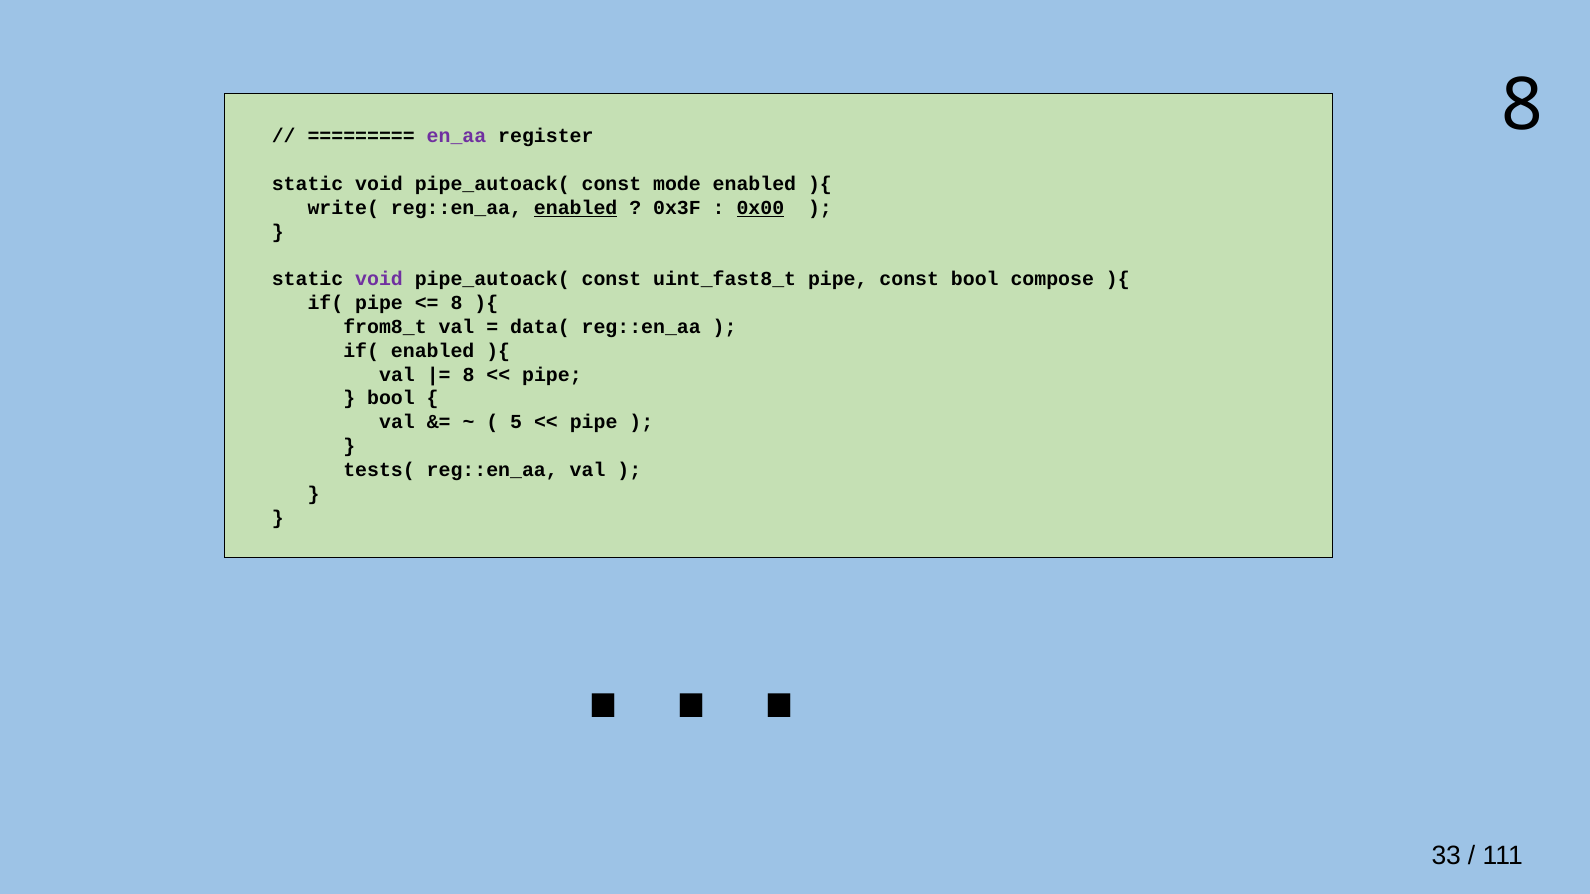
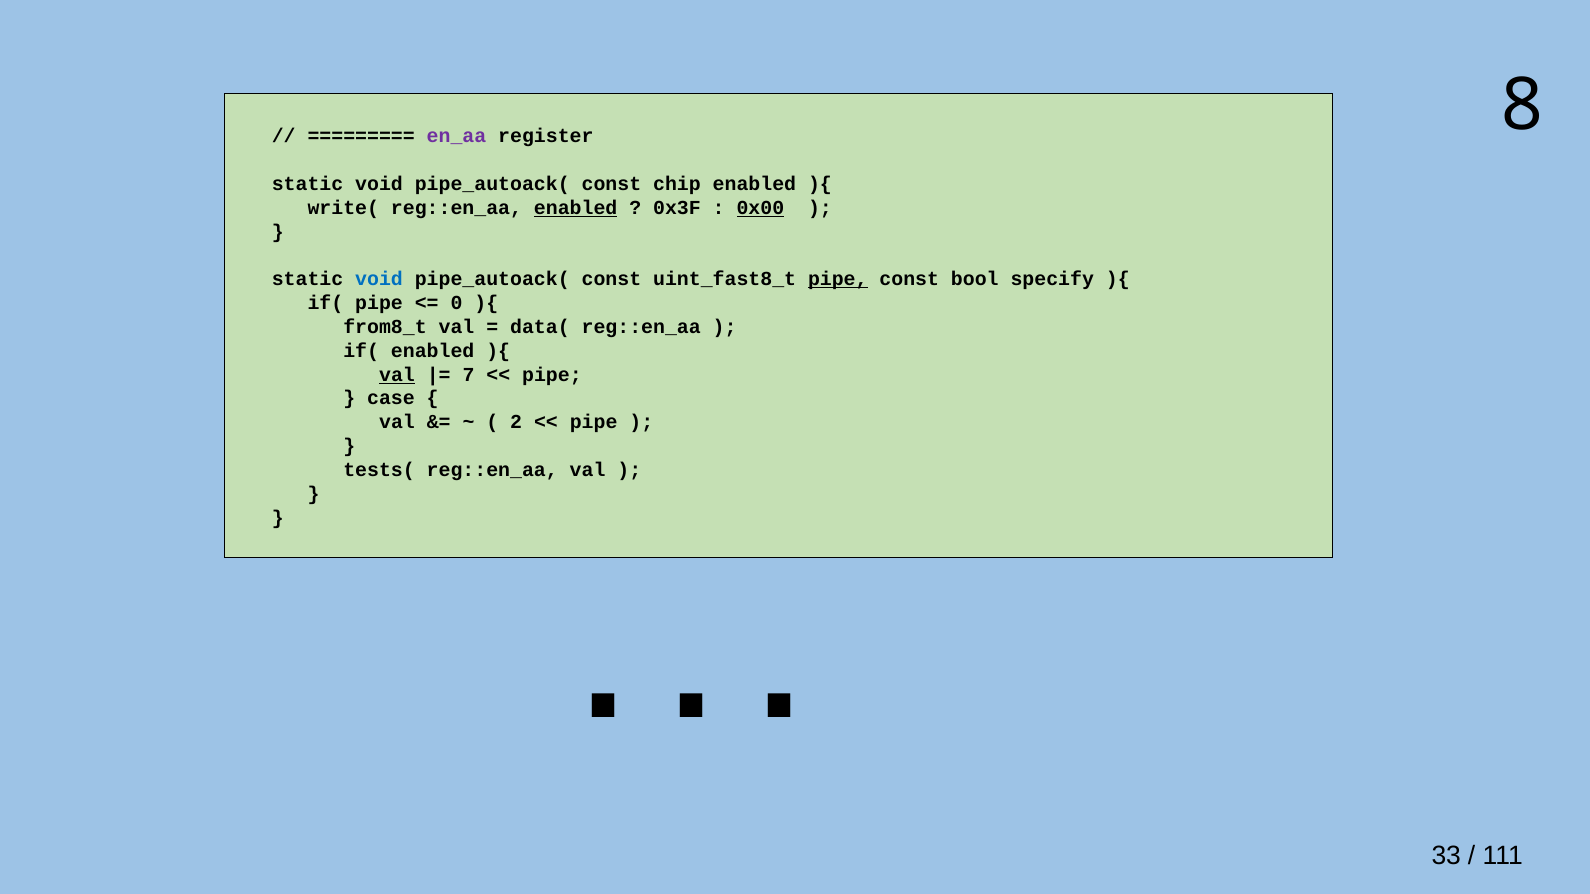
mode: mode -> chip
void at (379, 279) colour: purple -> blue
pipe at (838, 279) underline: none -> present
compose: compose -> specify
8 at (457, 303): 8 -> 0
val at (397, 375) underline: none -> present
8 at (468, 375): 8 -> 7
bool at (391, 399): bool -> case
5: 5 -> 2
